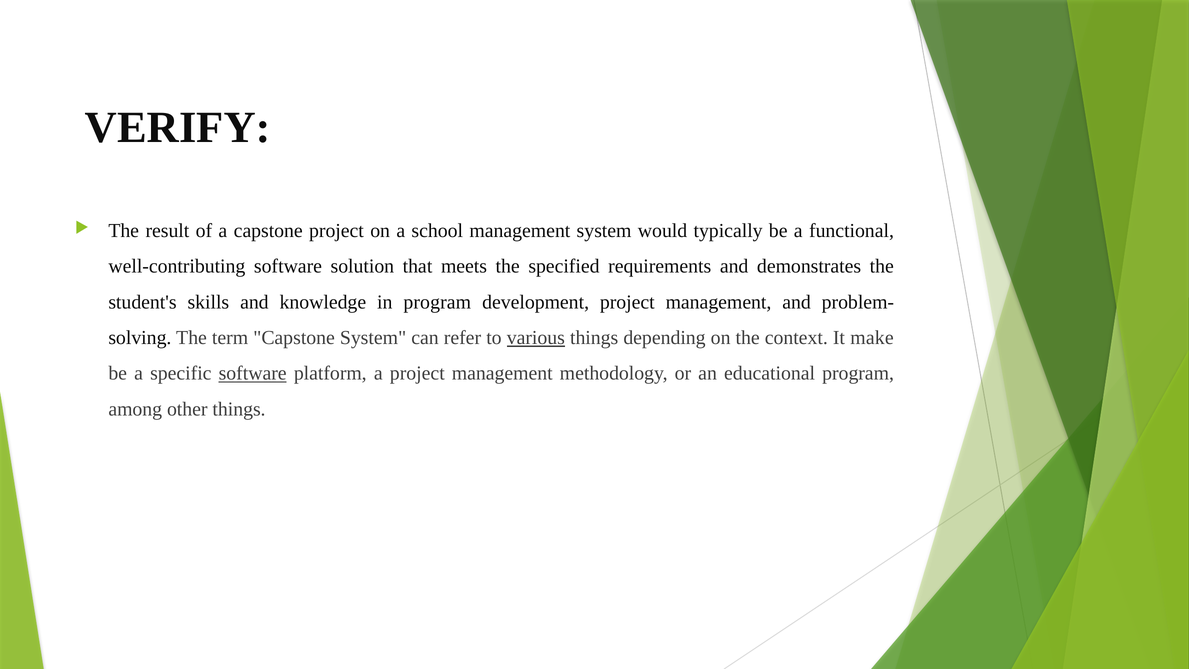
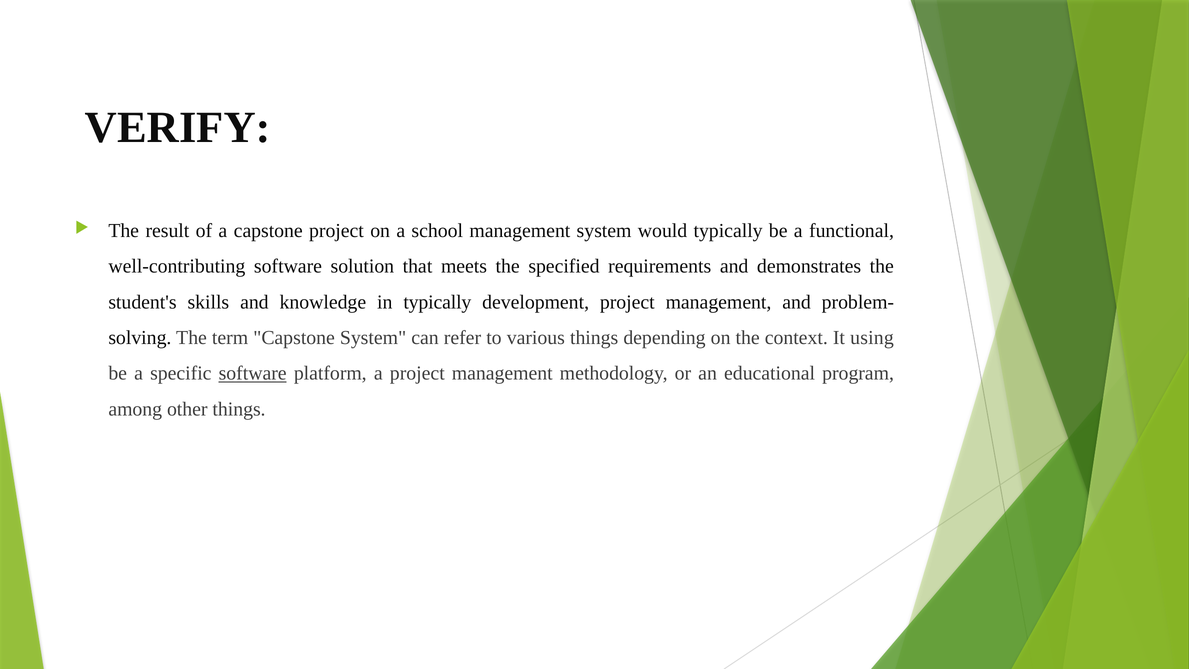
in program: program -> typically
various underline: present -> none
make: make -> using
